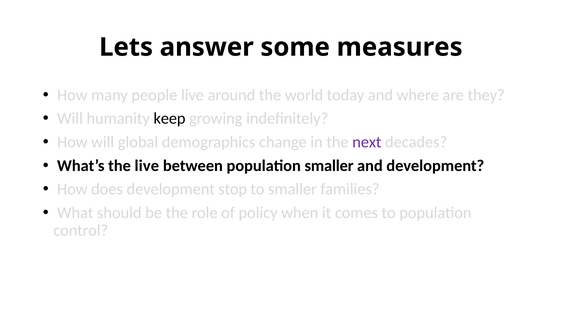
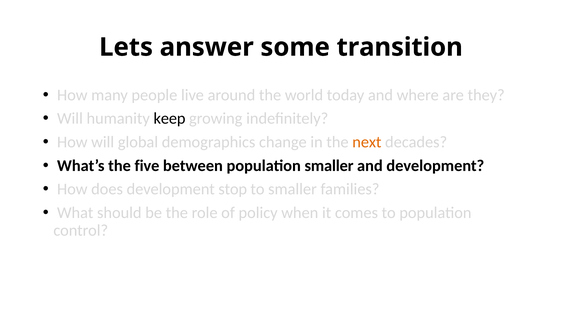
measures: measures -> transition
next colour: purple -> orange
the live: live -> five
